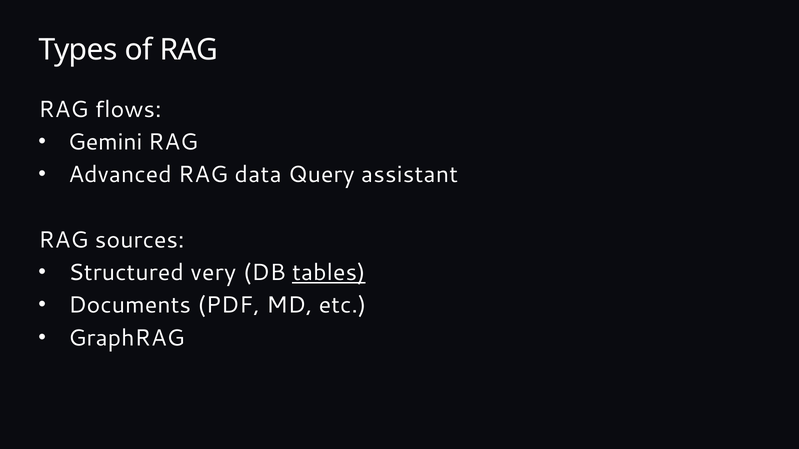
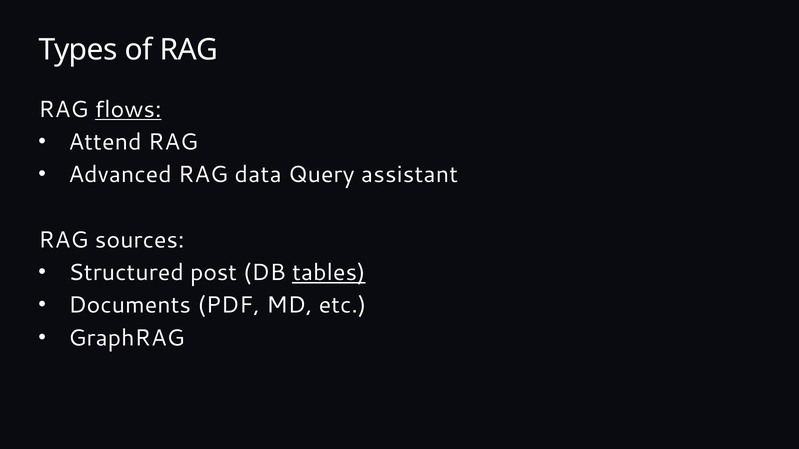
flows underline: none -> present
Gemini: Gemini -> Attend
very: very -> post
